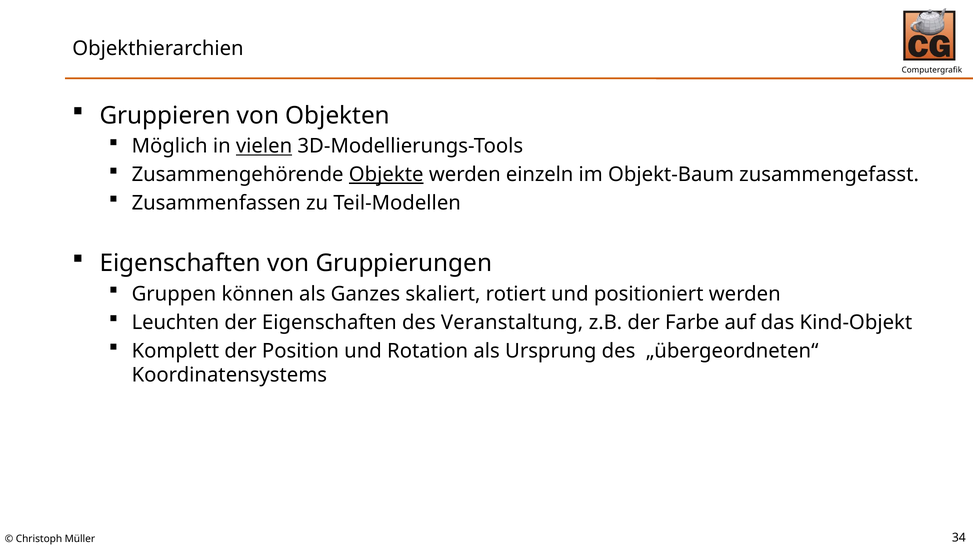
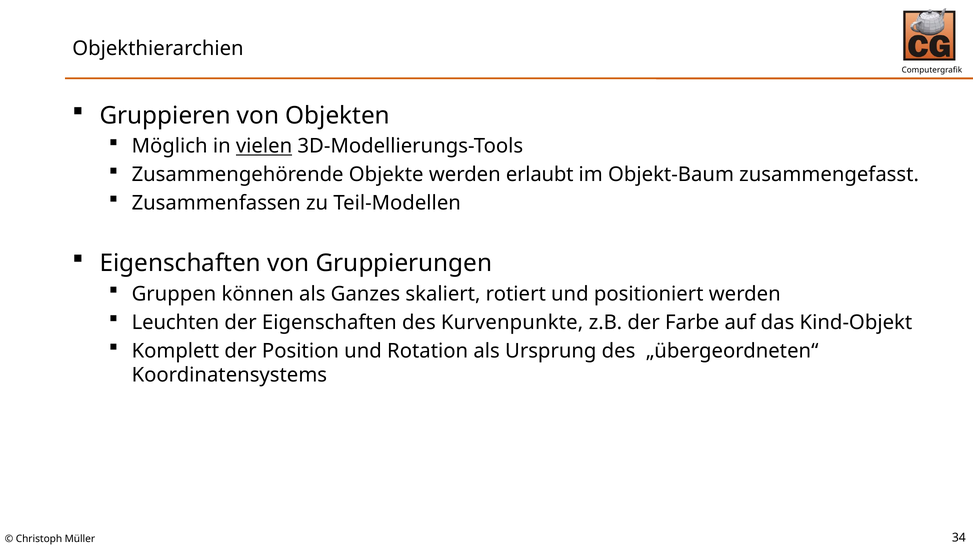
Objekte underline: present -> none
einzeln: einzeln -> erlaubt
Veranstaltung: Veranstaltung -> Kurvenpunkte
